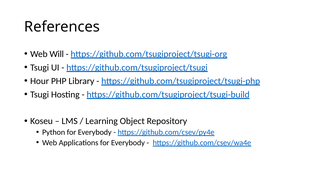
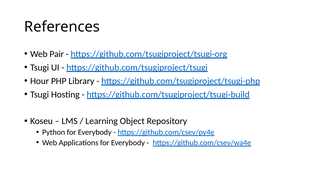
Will: Will -> Pair
